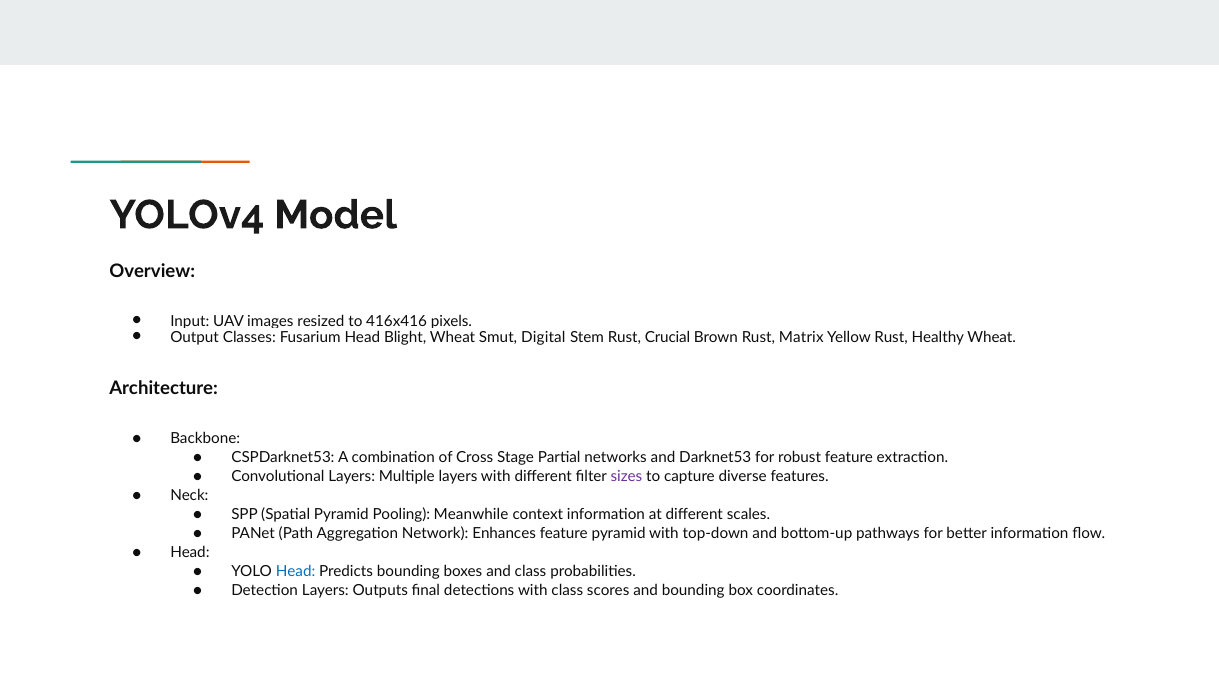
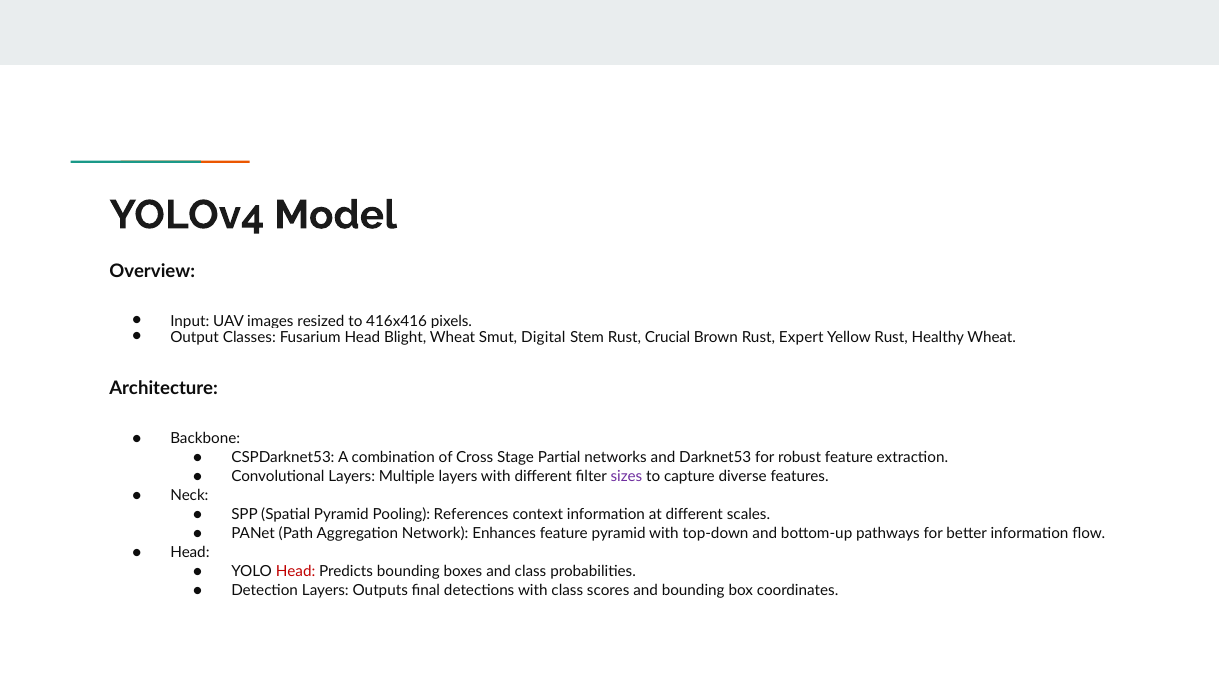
Matrix: Matrix -> Expert
Meanwhile: Meanwhile -> References
Head at (296, 572) colour: blue -> red
